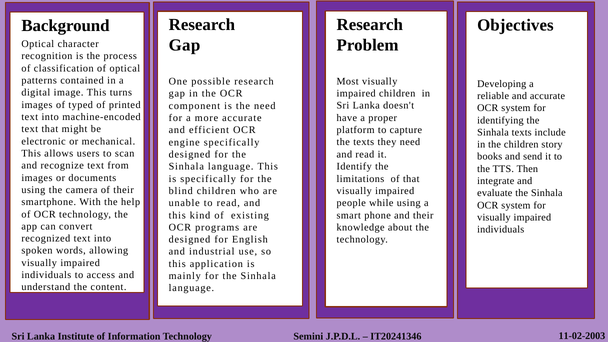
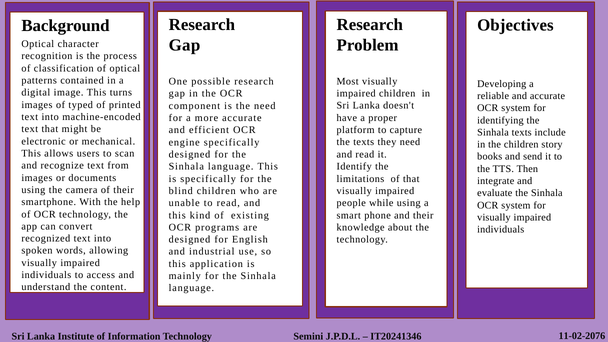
11-02-2003: 11-02-2003 -> 11-02-2076
